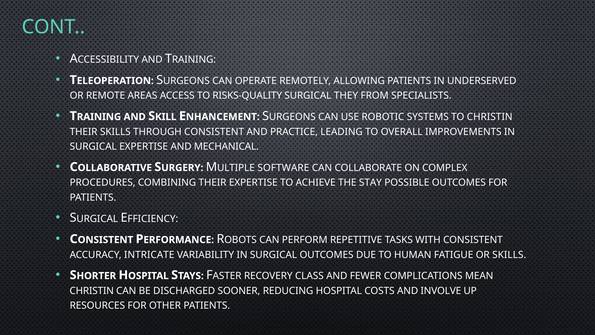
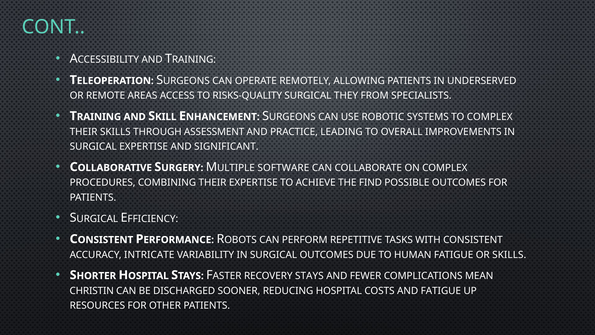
TO CHRISTIN: CHRISTIN -> COMPLEX
THROUGH CONSISTENT: CONSISTENT -> ASSESSMENT
MECHANICAL: MECHANICAL -> SIGNIFICANT
STAY: STAY -> FIND
RECOVERY CLASS: CLASS -> STAYS
AND INVOLVE: INVOLVE -> FATIGUE
